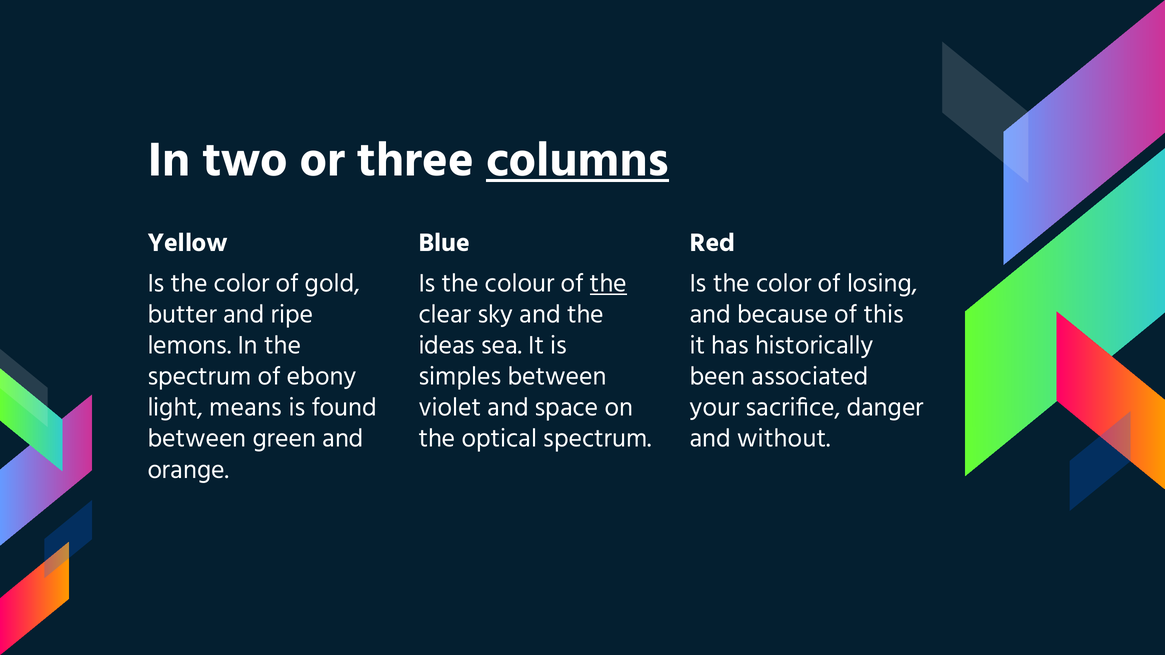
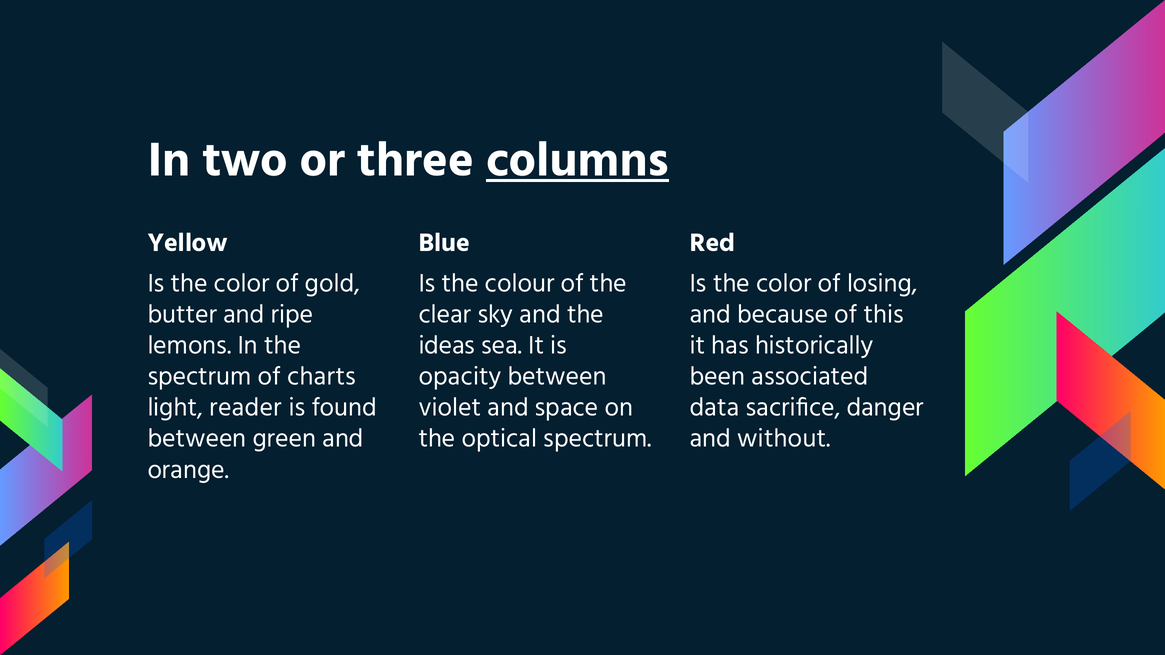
the at (608, 283) underline: present -> none
ebony: ebony -> charts
simples: simples -> opacity
means: means -> reader
your: your -> data
